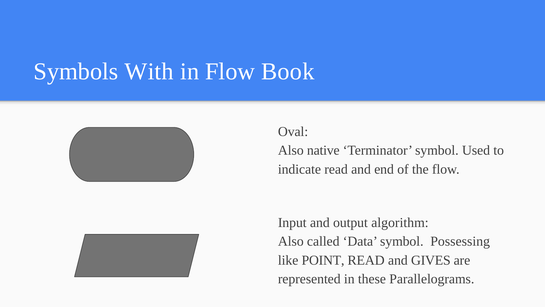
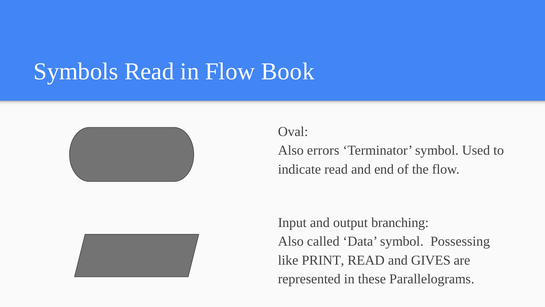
Symbols With: With -> Read
native: native -> errors
algorithm: algorithm -> branching
POINT: POINT -> PRINT
